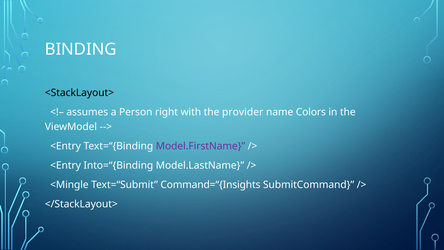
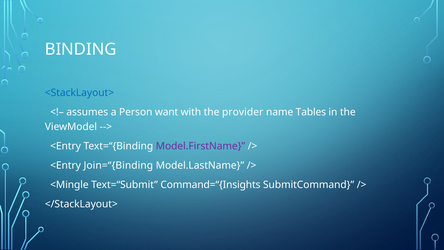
<StackLayout> colour: black -> blue
right: right -> want
Colors: Colors -> Tables
Into=“{Binding: Into=“{Binding -> Join=“{Binding
